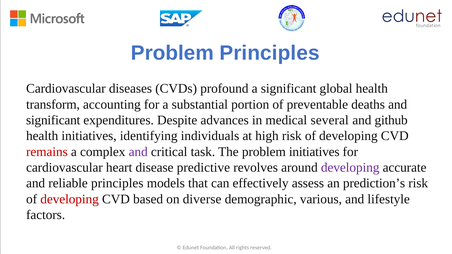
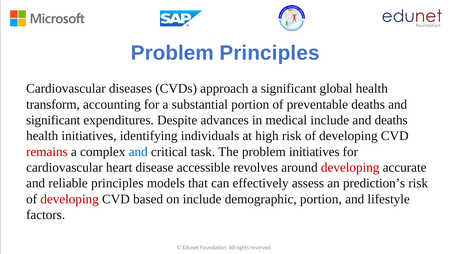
profound: profound -> approach
medical several: several -> include
and github: github -> deaths
and at (138, 152) colour: purple -> blue
predictive: predictive -> accessible
developing at (350, 168) colour: purple -> red
on diverse: diverse -> include
demographic various: various -> portion
